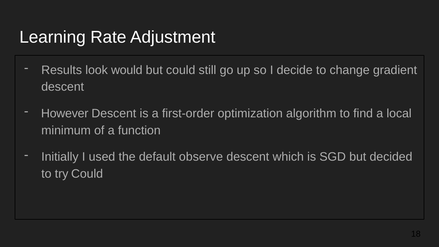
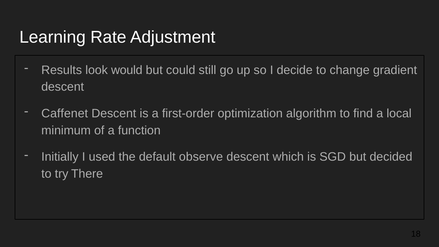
However: However -> Caffenet
try Could: Could -> There
